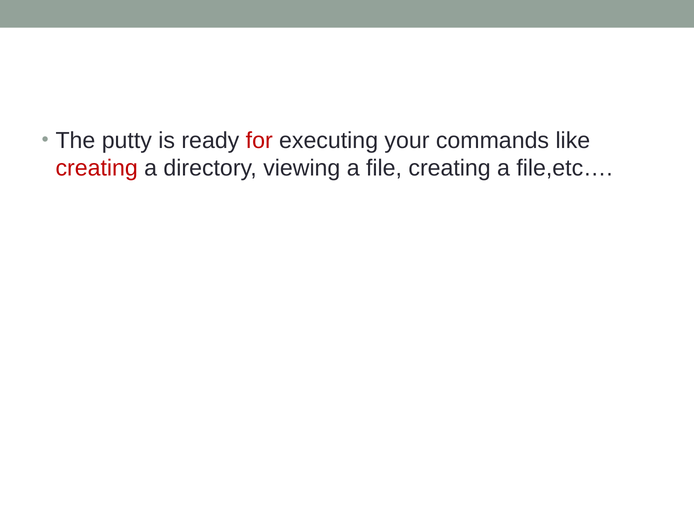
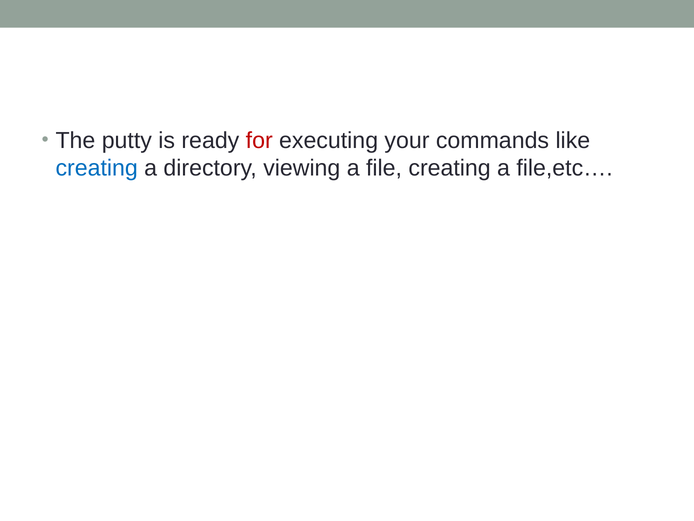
creating at (97, 168) colour: red -> blue
